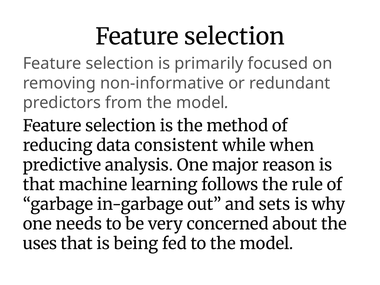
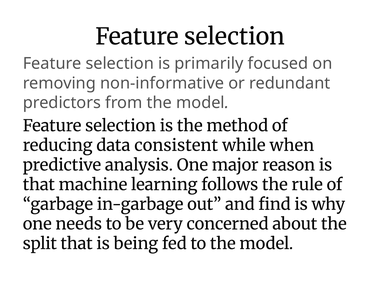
sets: sets -> find
uses: uses -> split
